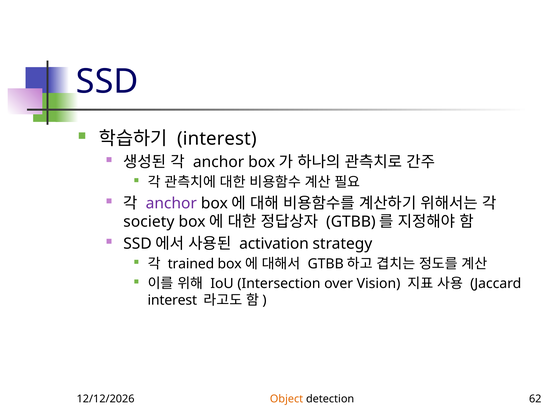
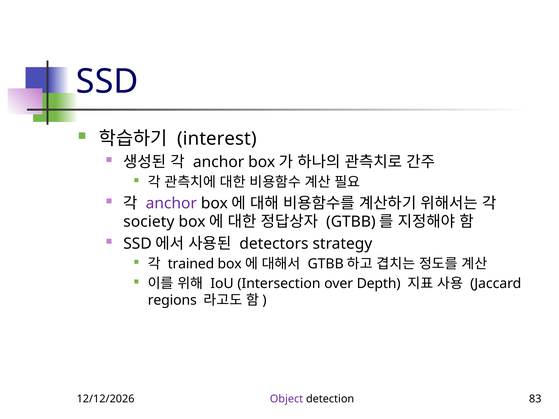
activation: activation -> detectors
Vision: Vision -> Depth
interest at (172, 300): interest -> regions
Object colour: orange -> purple
62: 62 -> 83
